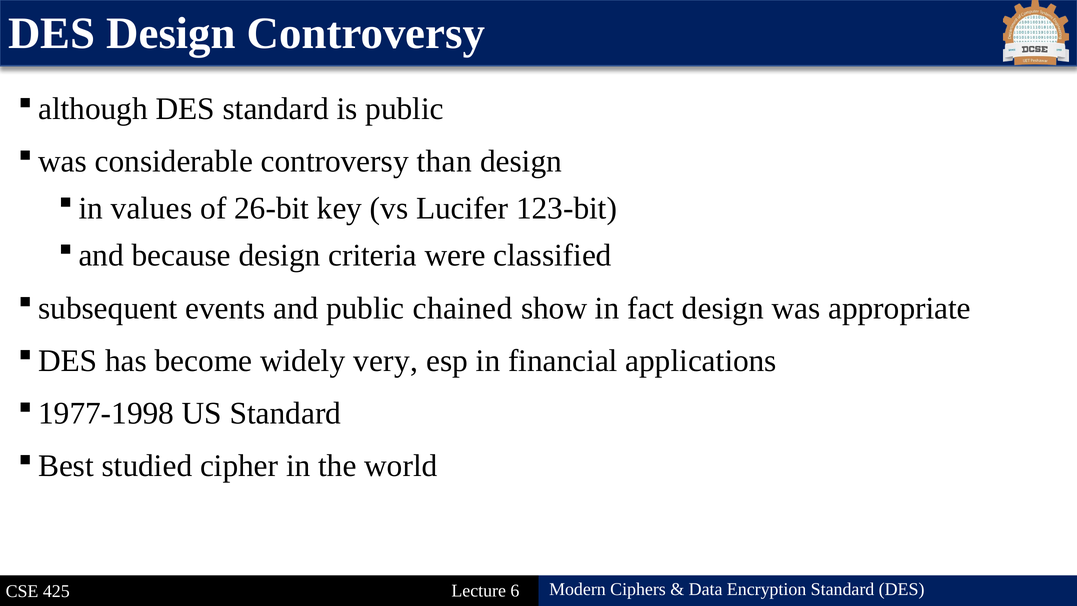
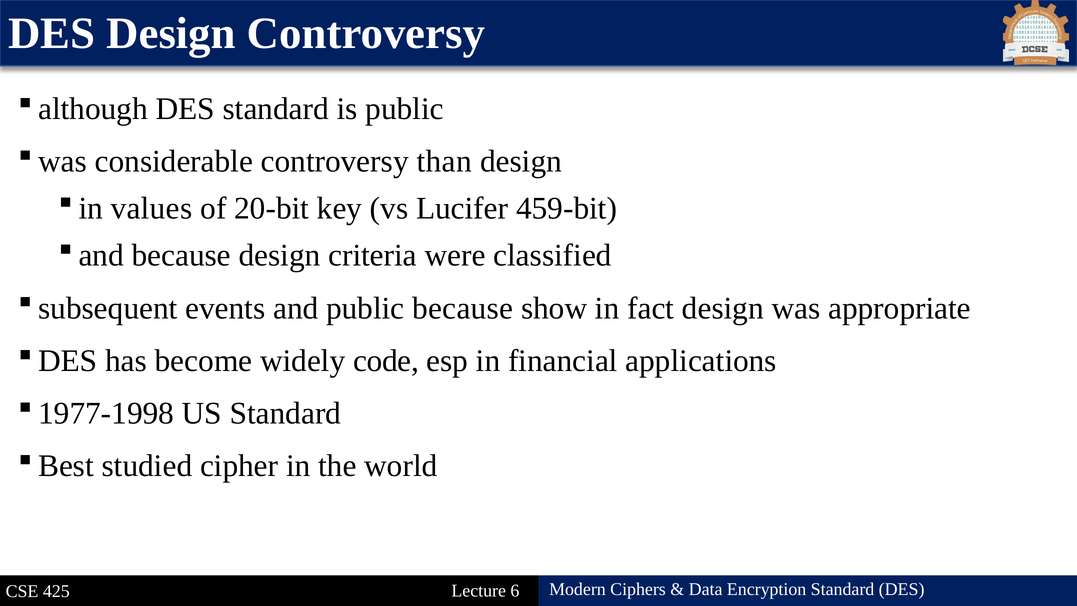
26-bit: 26-bit -> 20-bit
123-bit: 123-bit -> 459-bit
public chained: chained -> because
very: very -> code
